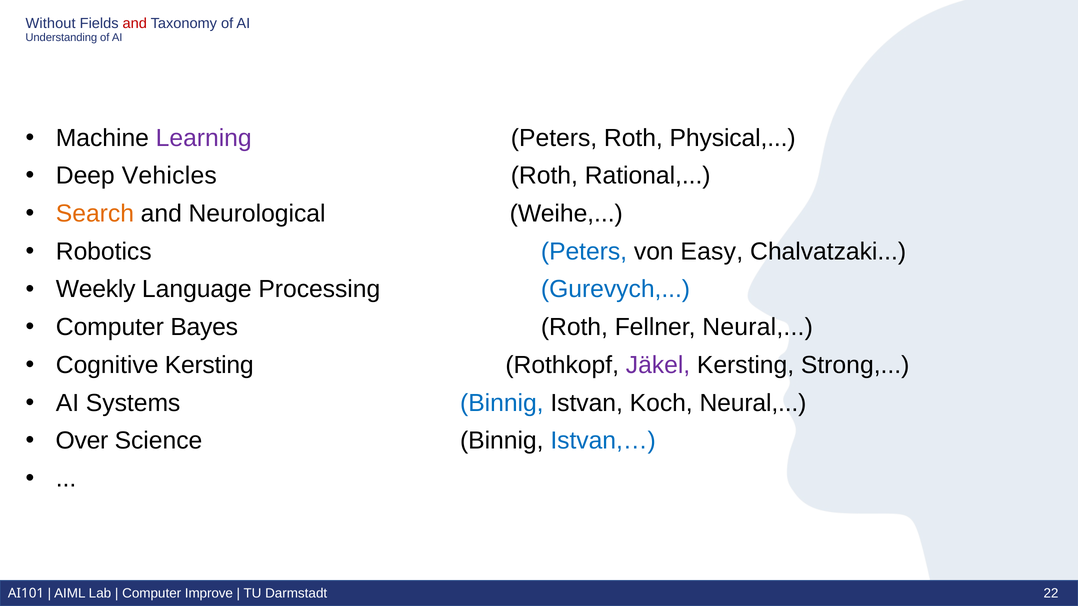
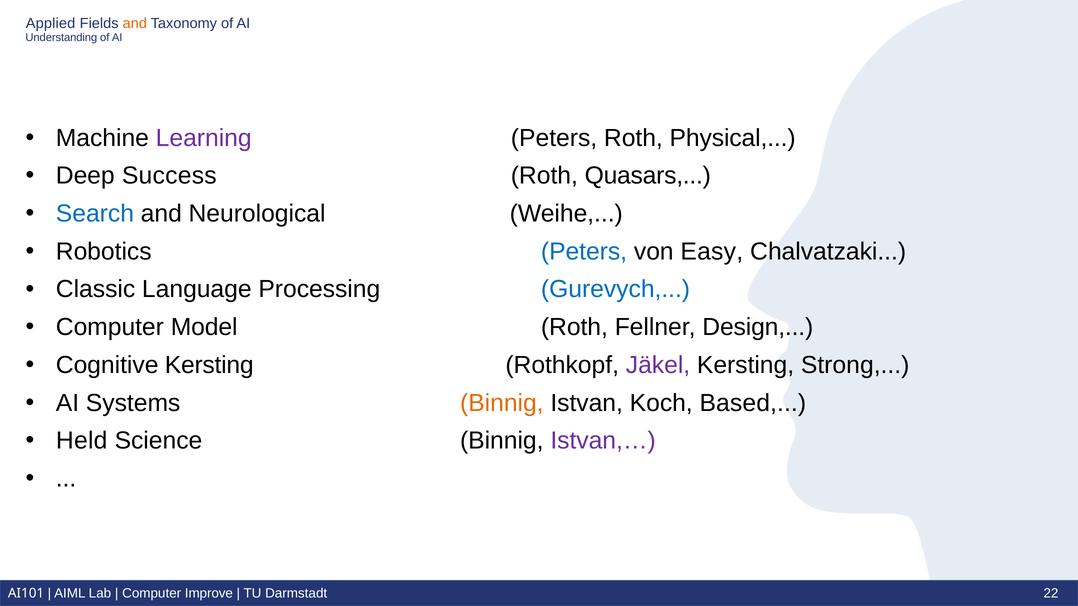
Without: Without -> Applied
and at (135, 24) colour: red -> orange
Vehicles: Vehicles -> Success
Rational: Rational -> Quasars
Search colour: orange -> blue
Weekly: Weekly -> Classic
Bayes: Bayes -> Model
Fellner Neural: Neural -> Design
Binnig at (502, 403) colour: blue -> orange
Koch Neural: Neural -> Based
Over: Over -> Held
Istvan,… colour: blue -> purple
